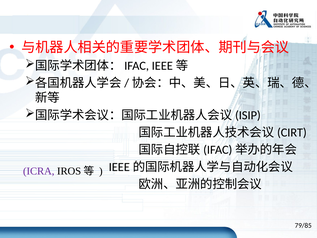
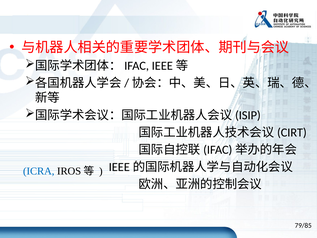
ICRA colour: purple -> blue
